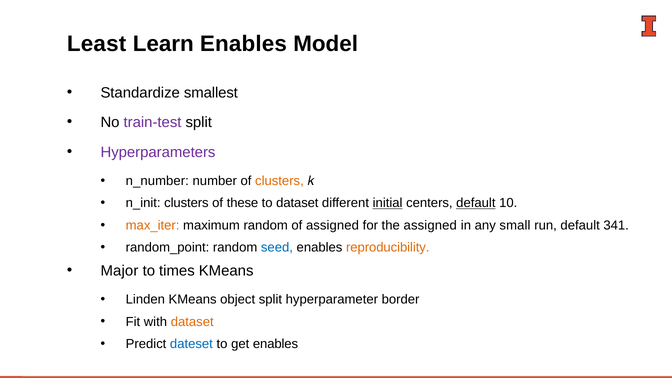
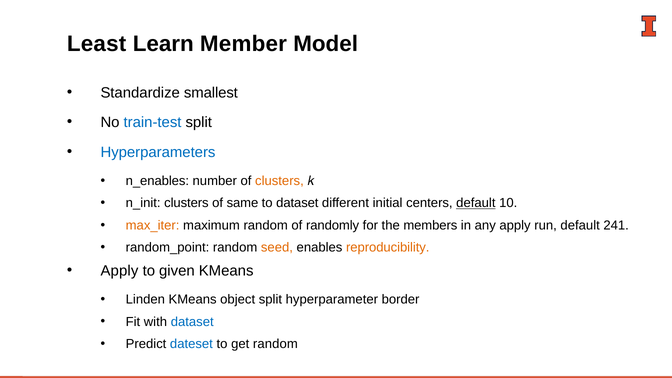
Learn Enables: Enables -> Member
train-test colour: purple -> blue
Hyperparameters colour: purple -> blue
n_number: n_number -> n_enables
these: these -> same
initial underline: present -> none
of assigned: assigned -> randomly
the assigned: assigned -> members
any small: small -> apply
341: 341 -> 241
seed colour: blue -> orange
Major at (119, 271): Major -> Apply
times: times -> given
dataset at (192, 322) colour: orange -> blue
get enables: enables -> random
